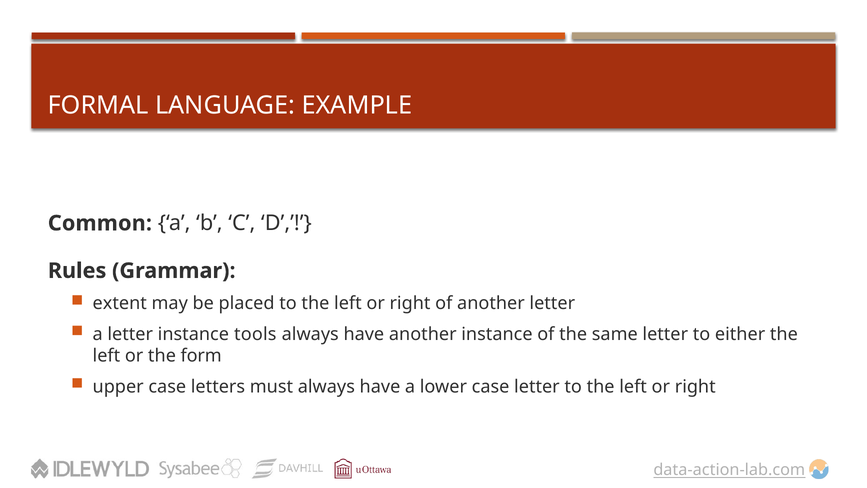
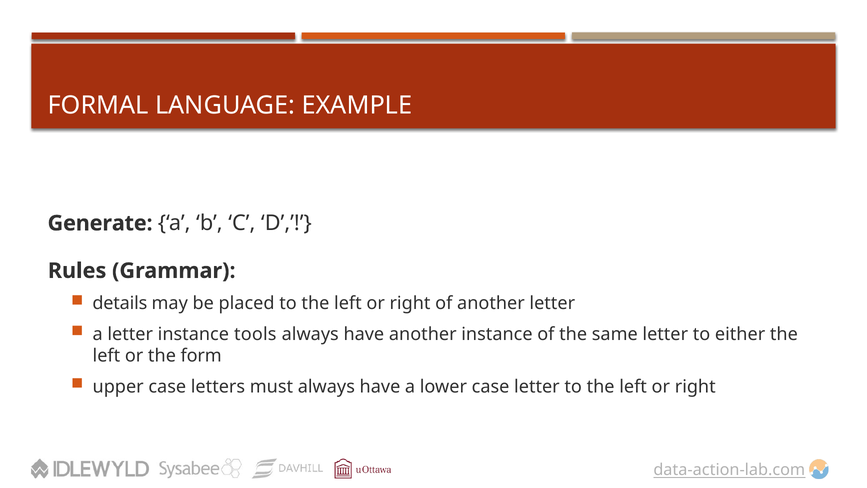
Common: Common -> Generate
extent: extent -> details
